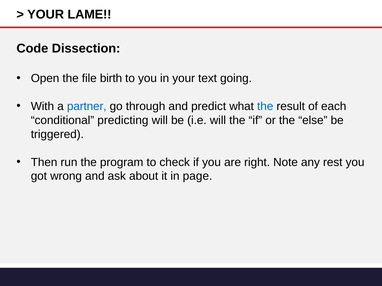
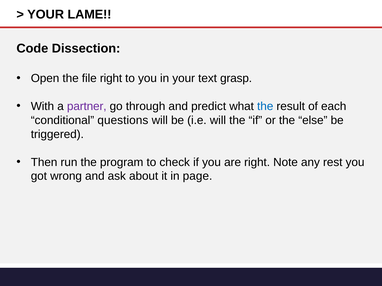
file birth: birth -> right
going: going -> grasp
partner colour: blue -> purple
predicting: predicting -> questions
